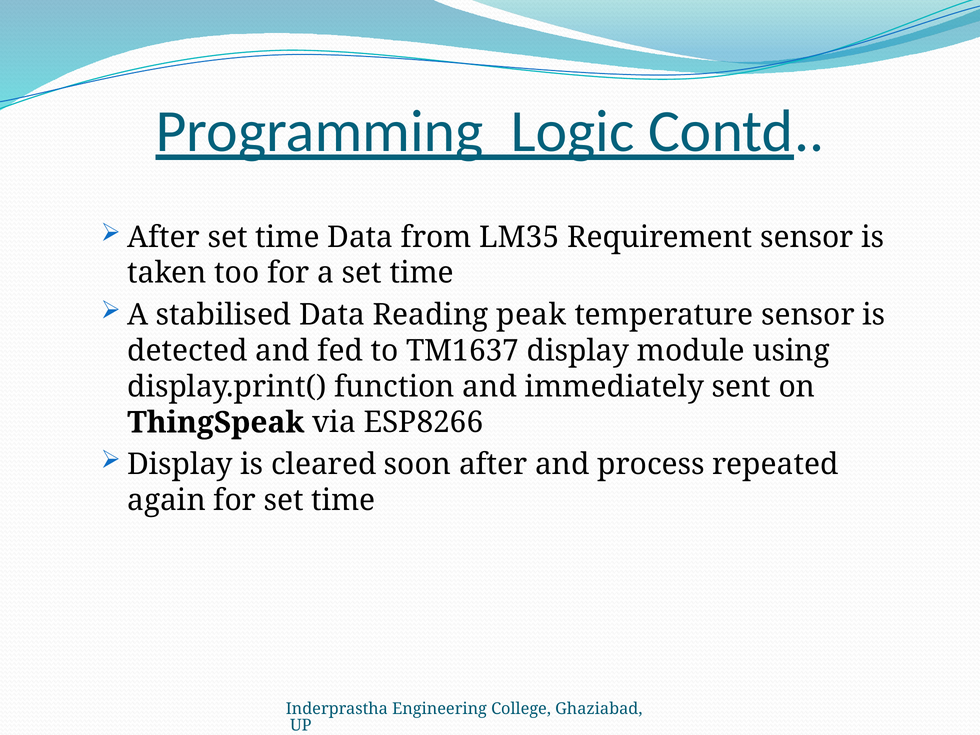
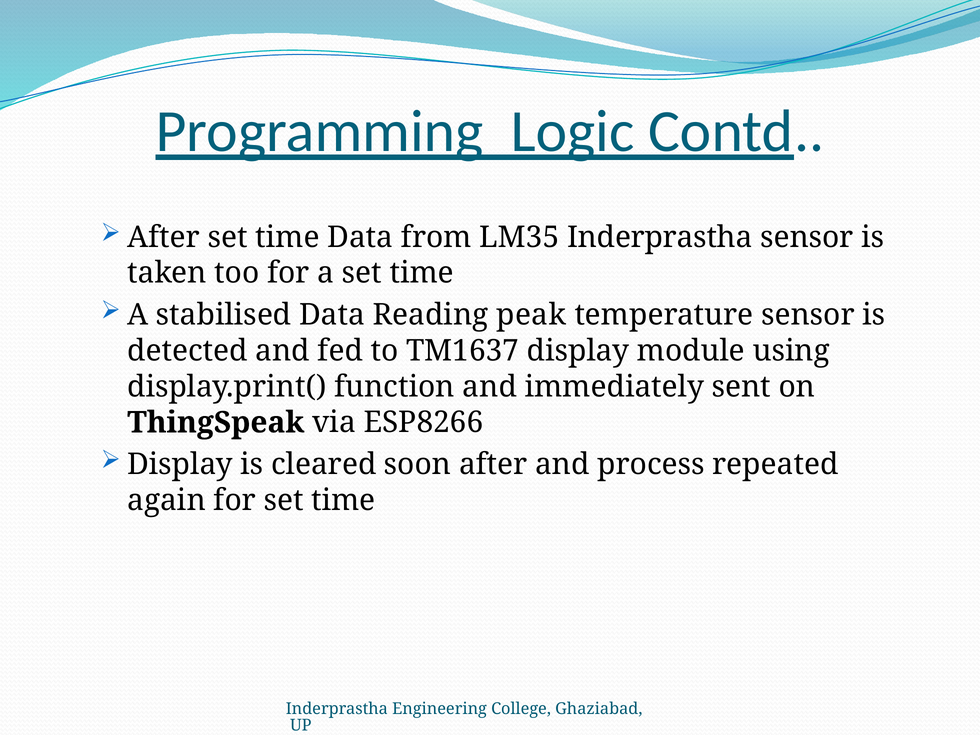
LM35 Requirement: Requirement -> Inderprastha
